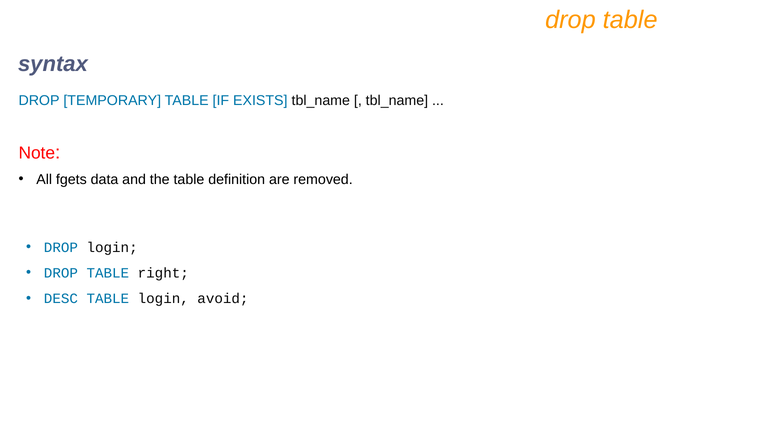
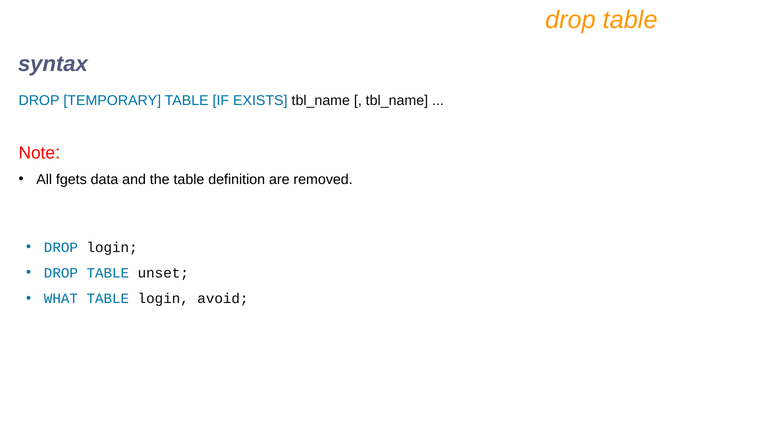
right: right -> unset
DESC: DESC -> WHAT
